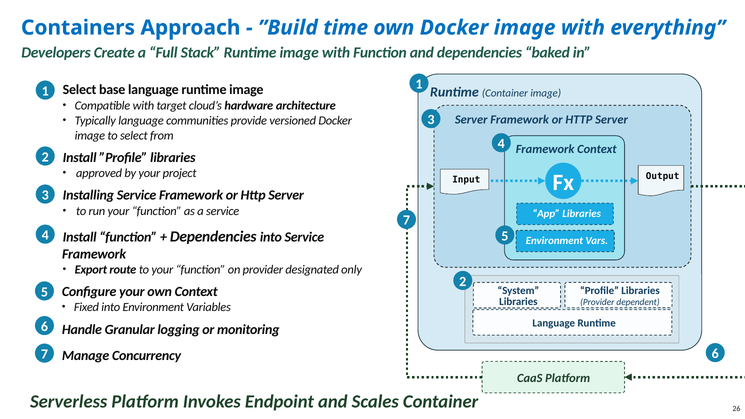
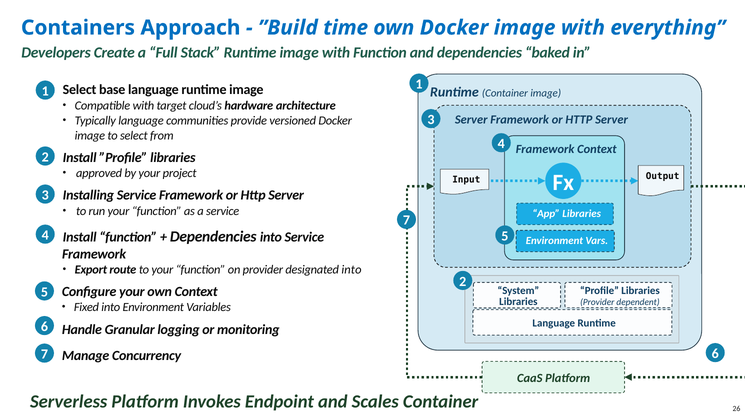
designated only: only -> into
